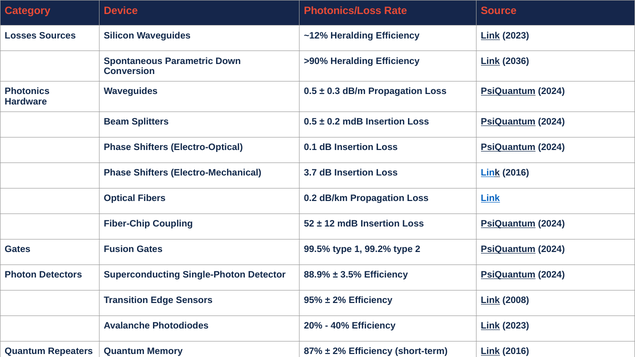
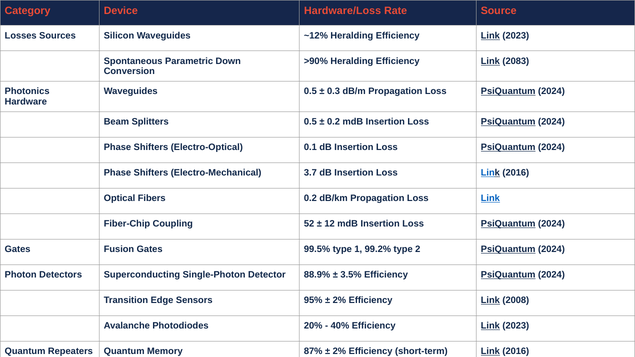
Photonics/Loss: Photonics/Loss -> Hardware/Loss
2036: 2036 -> 2083
